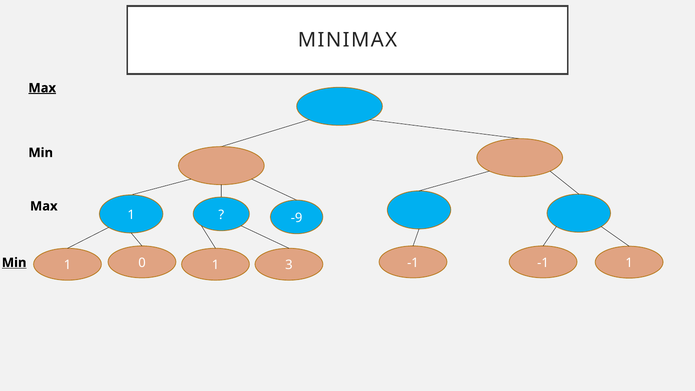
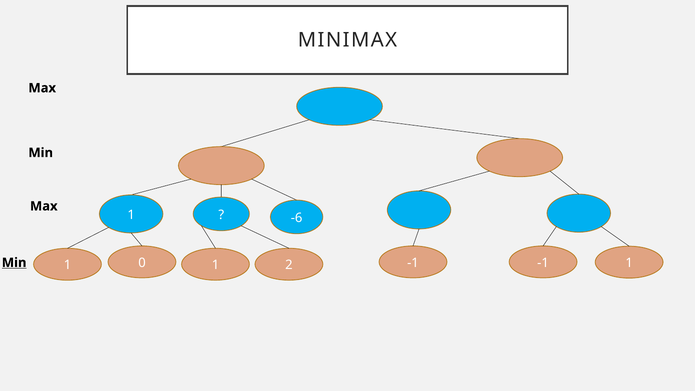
Max at (42, 88) underline: present -> none
-9: -9 -> -6
3: 3 -> 2
